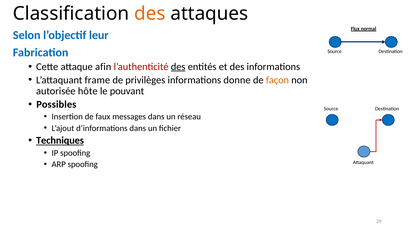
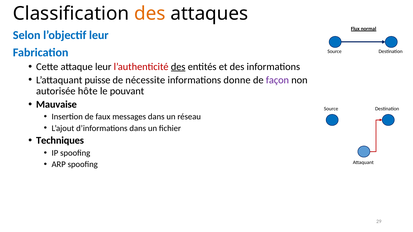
attaque afin: afin -> leur
frame: frame -> puisse
privilèges: privilèges -> nécessite
façon colour: orange -> purple
Possibles: Possibles -> Mauvaise
Techniques underline: present -> none
